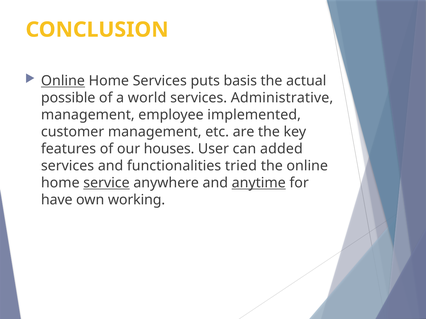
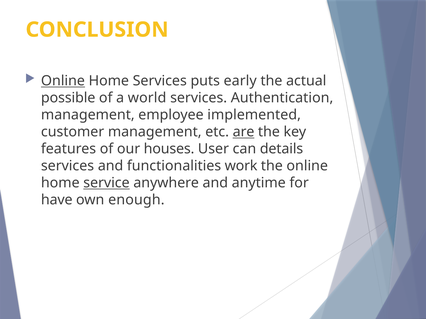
basis: basis -> early
Administrative: Administrative -> Authentication
are underline: none -> present
added: added -> details
tried: tried -> work
anytime underline: present -> none
working: working -> enough
